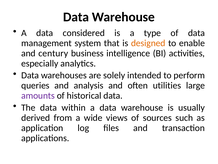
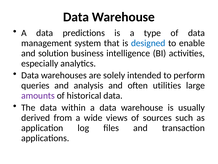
considered: considered -> predictions
designed colour: orange -> blue
century: century -> solution
